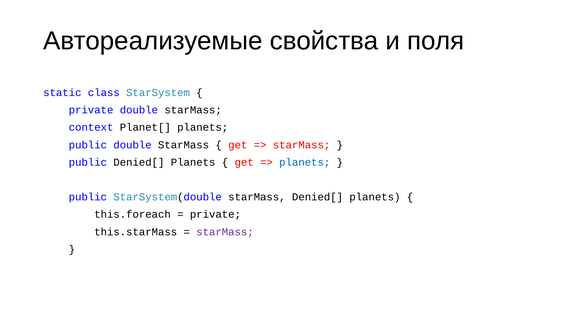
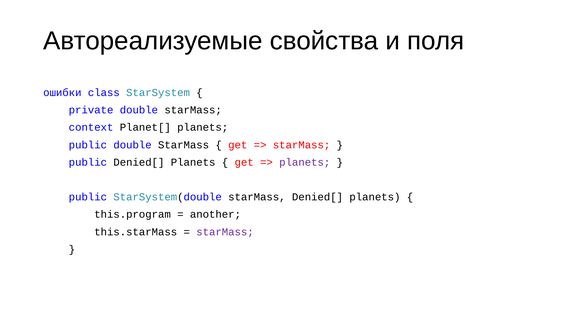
static: static -> ошибки
planets at (305, 162) colour: blue -> purple
this.foreach: this.foreach -> this.program
private at (215, 214): private -> another
